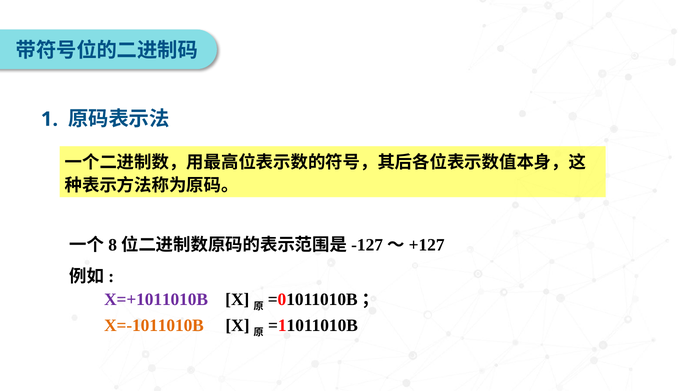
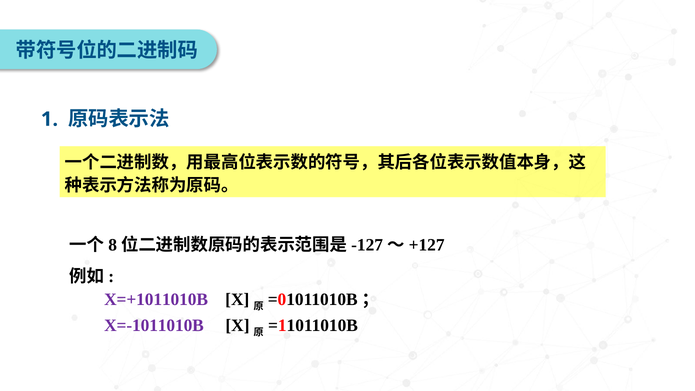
X=-1011010B colour: orange -> purple
